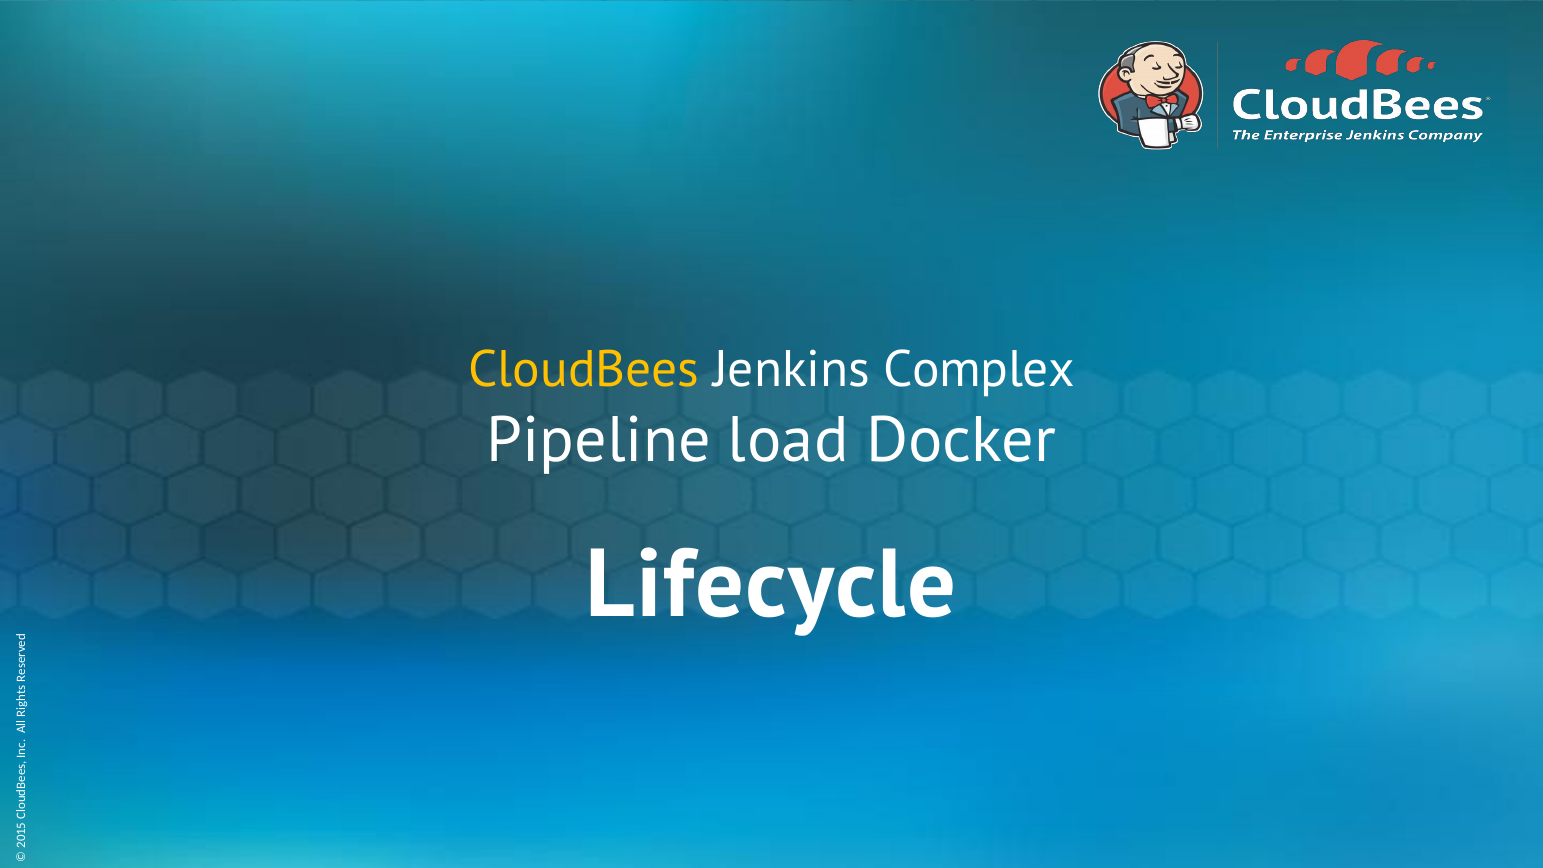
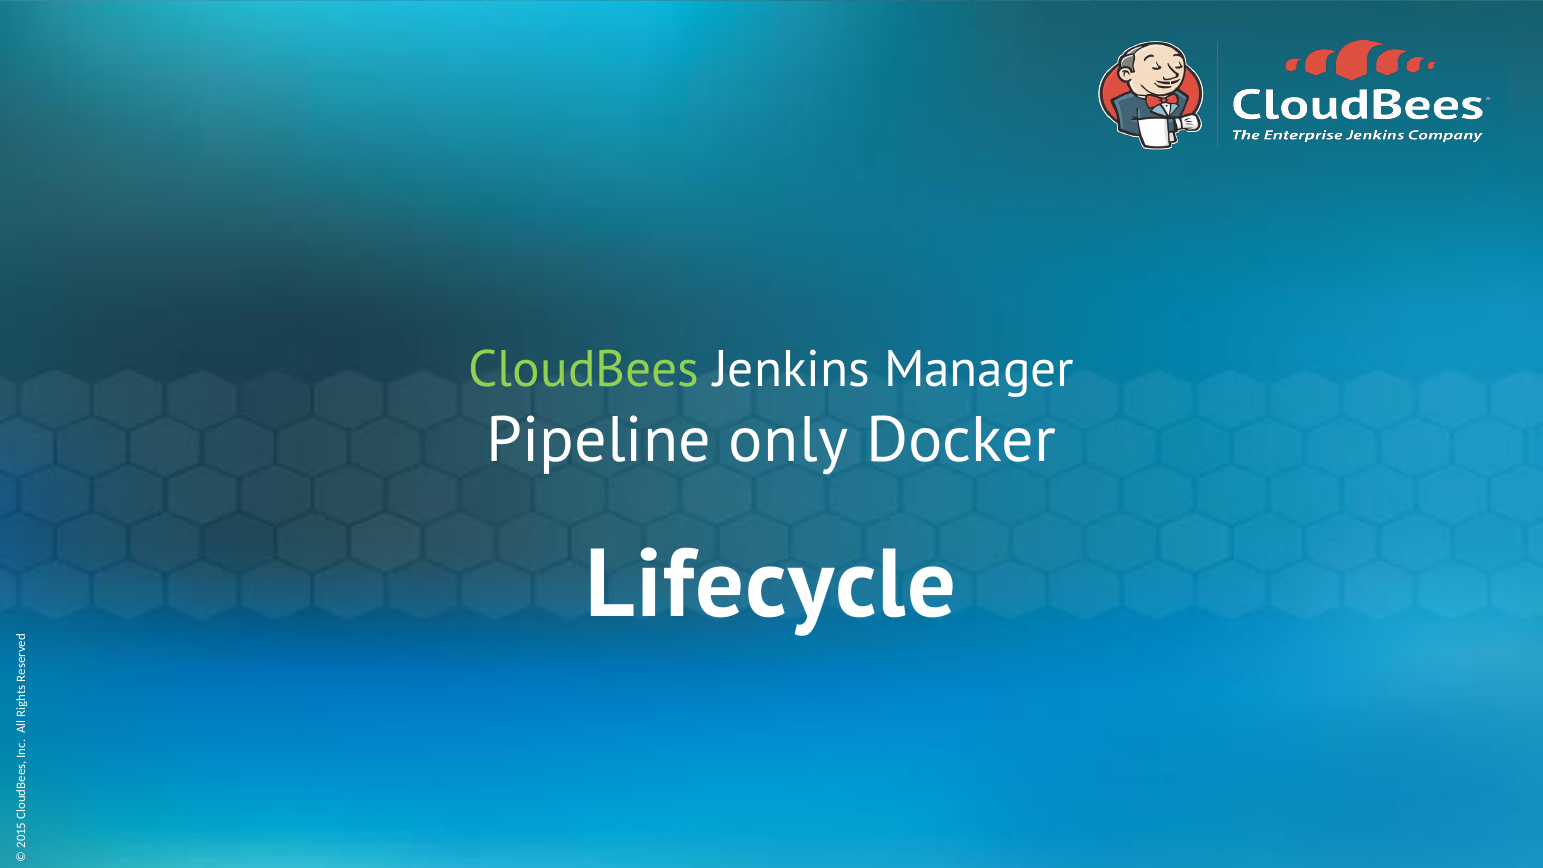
CloudBees colour: yellow -> light green
Complex: Complex -> Manager
load: load -> only
